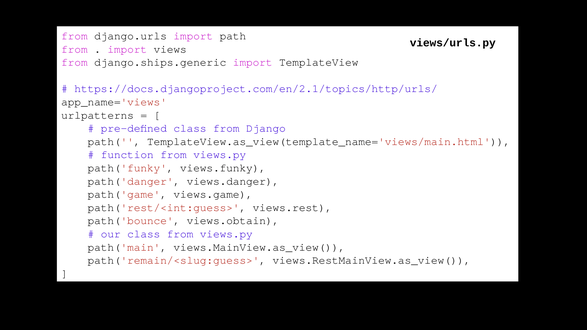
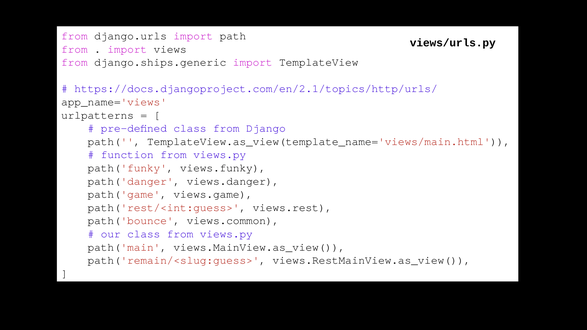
views.obtain: views.obtain -> views.common
